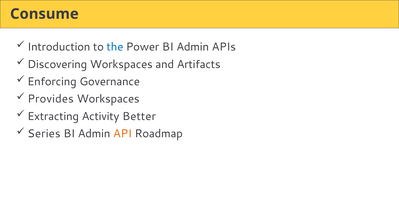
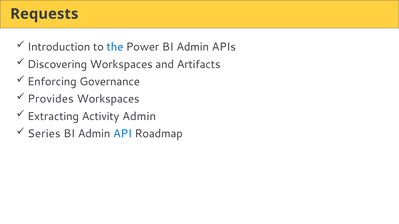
Consume: Consume -> Requests
Activity Better: Better -> Admin
API colour: orange -> blue
